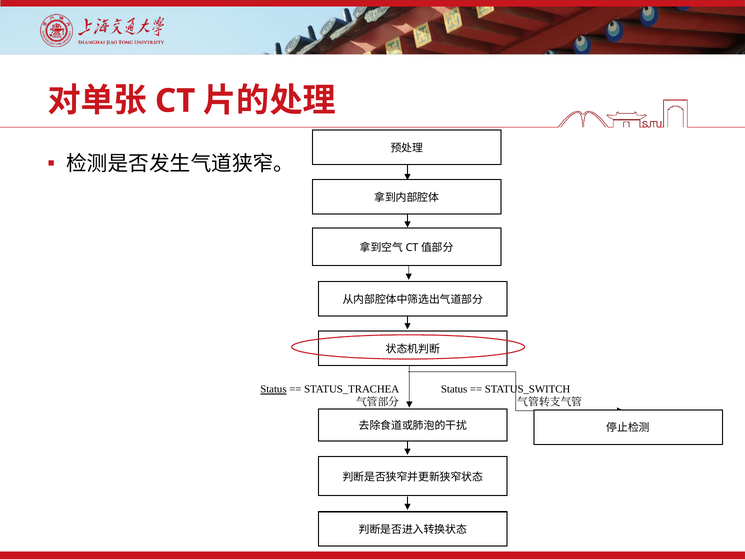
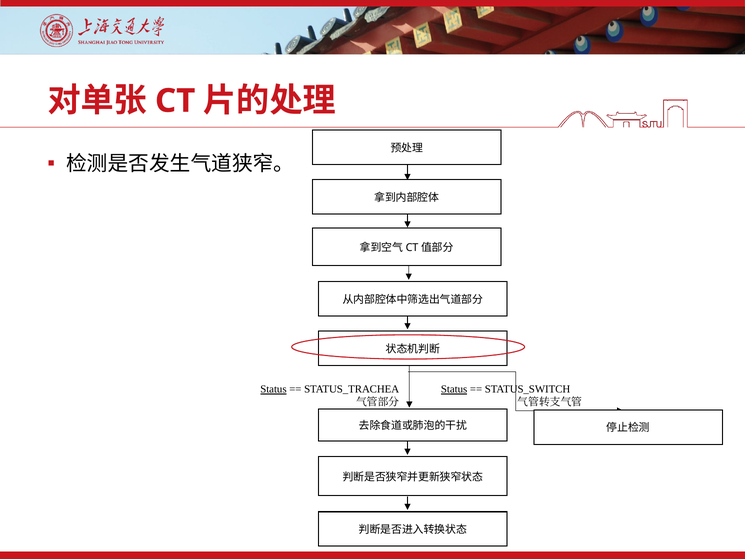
Status at (454, 389) underline: none -> present
